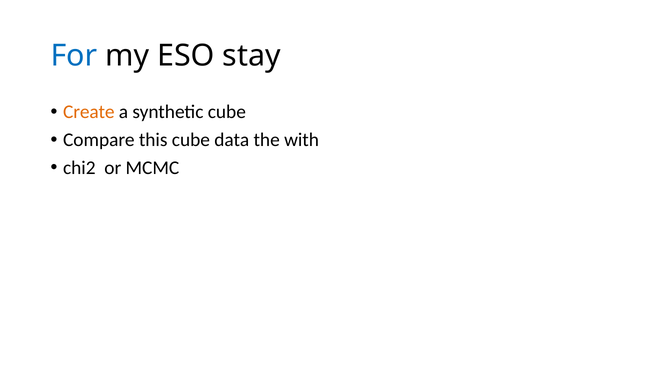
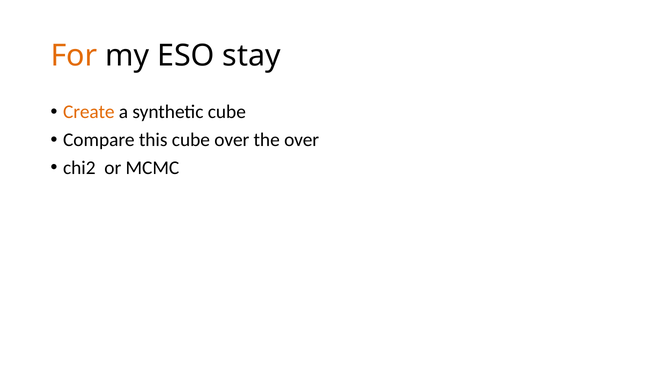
For colour: blue -> orange
cube data: data -> over
the with: with -> over
